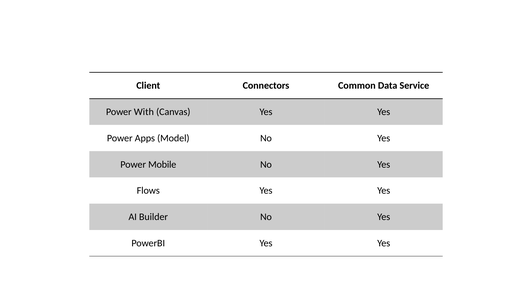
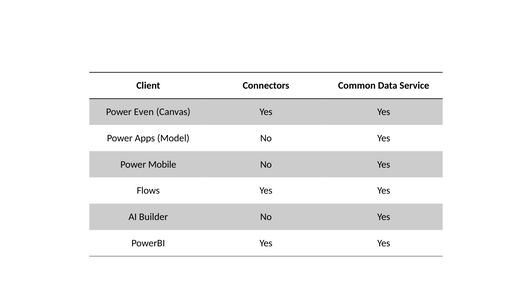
With: With -> Even
